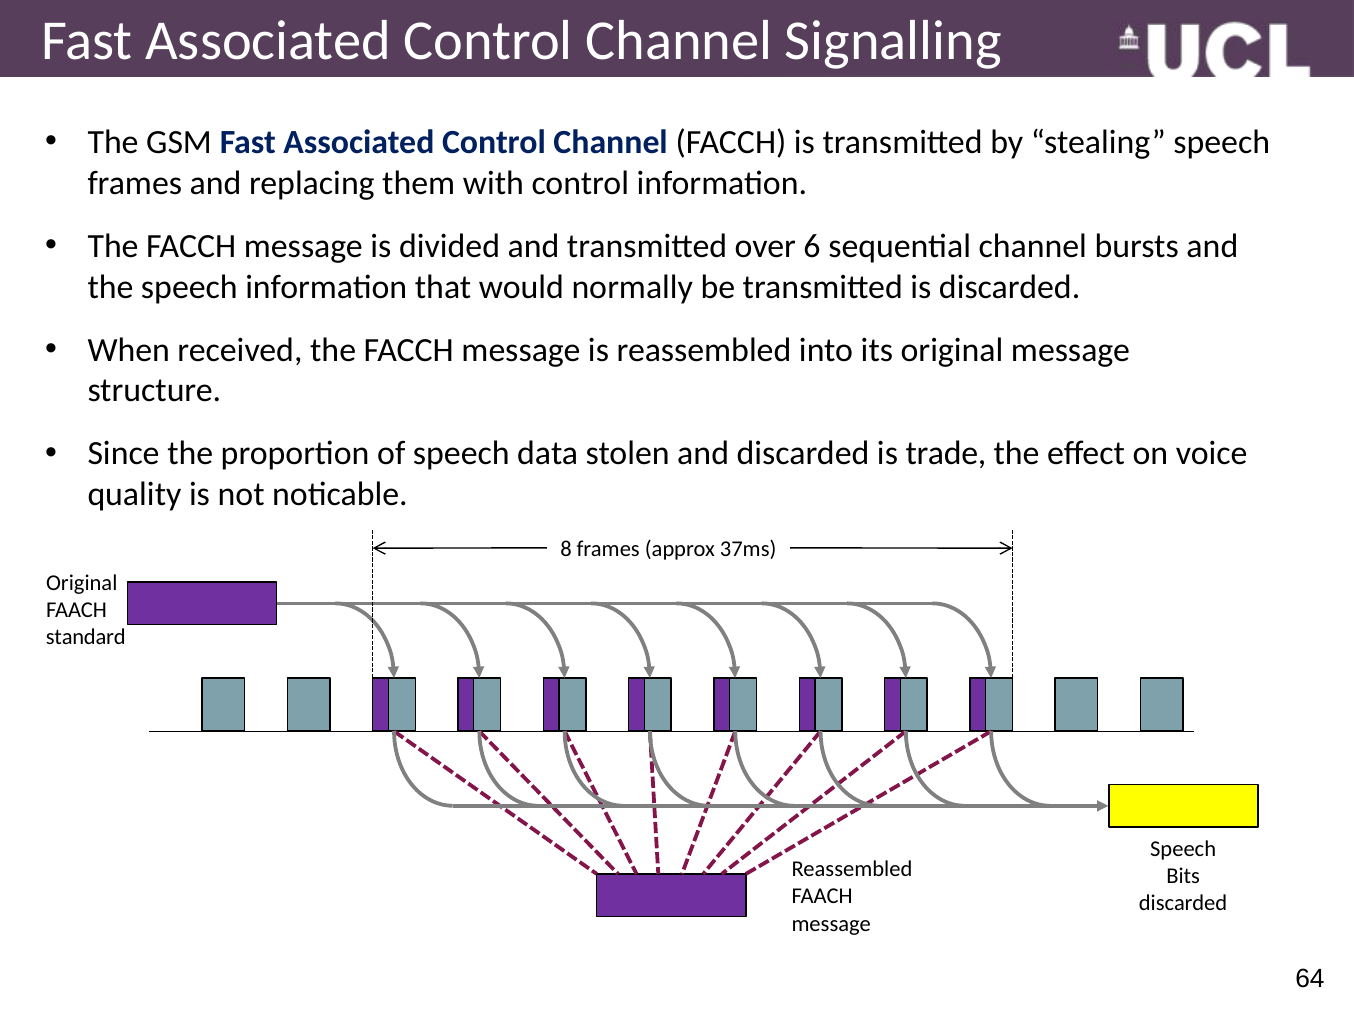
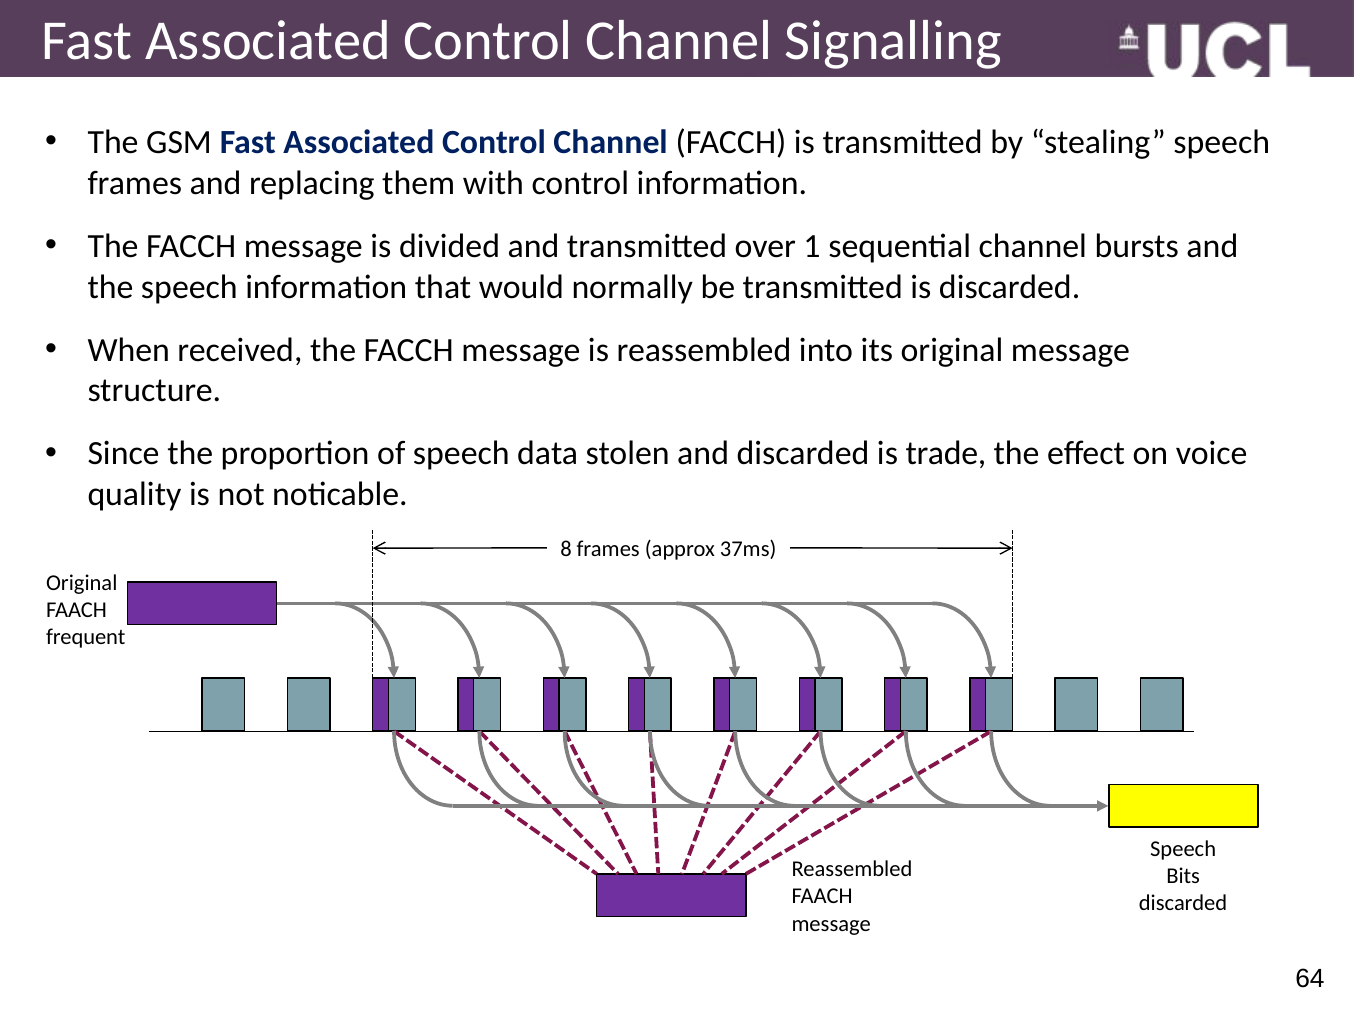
6: 6 -> 1
standard: standard -> frequent
